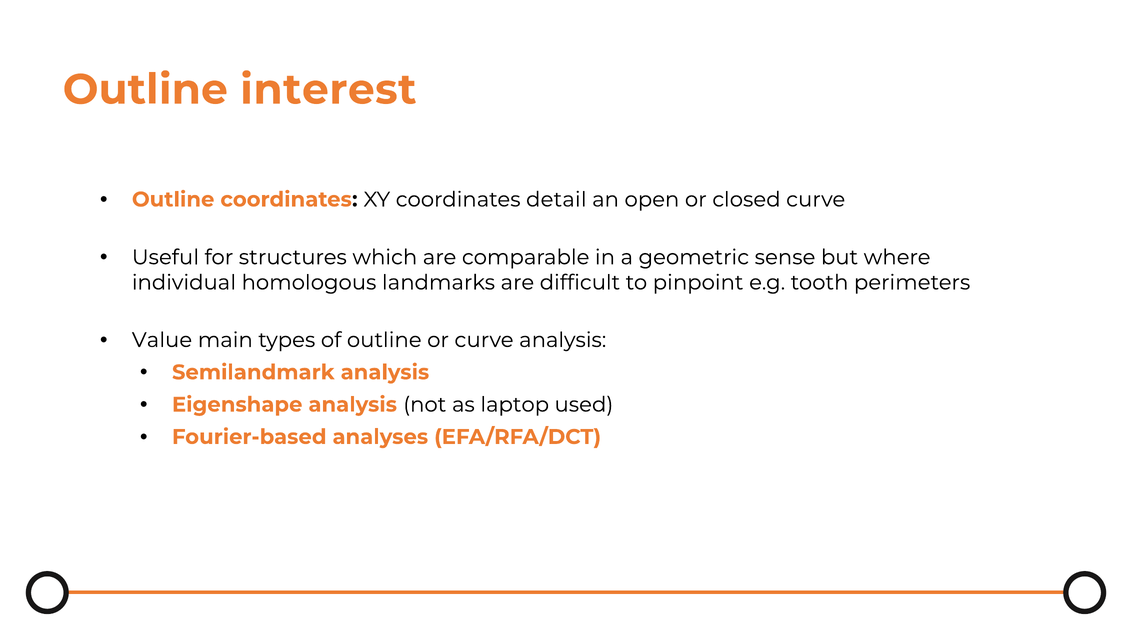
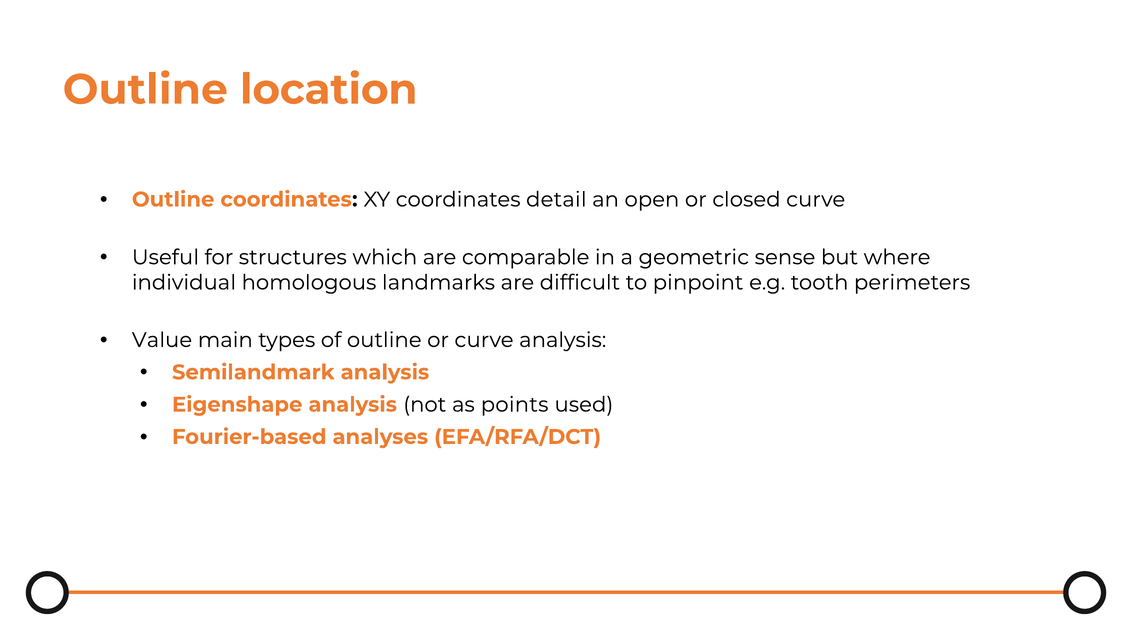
interest: interest -> location
laptop: laptop -> points
